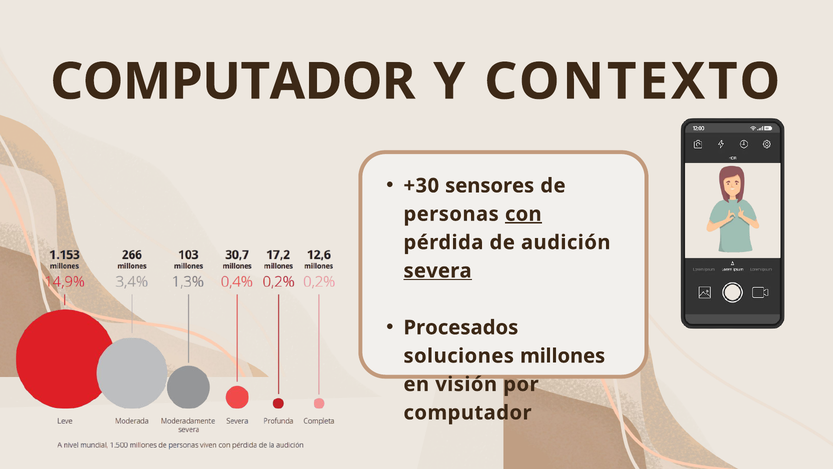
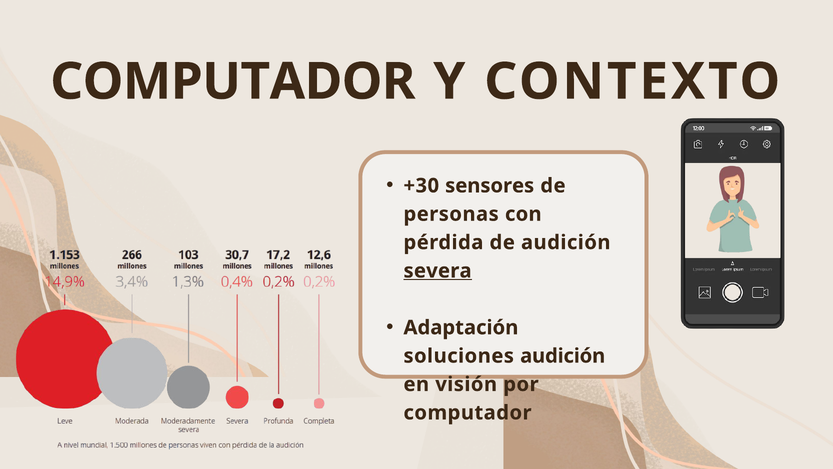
con underline: present -> none
Procesados: Procesados -> Adaptación
soluciones millones: millones -> audición
